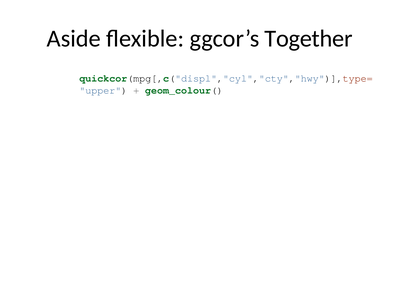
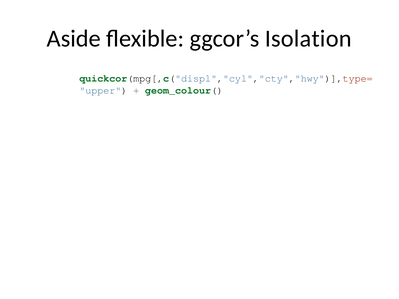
Together: Together -> Isolation
